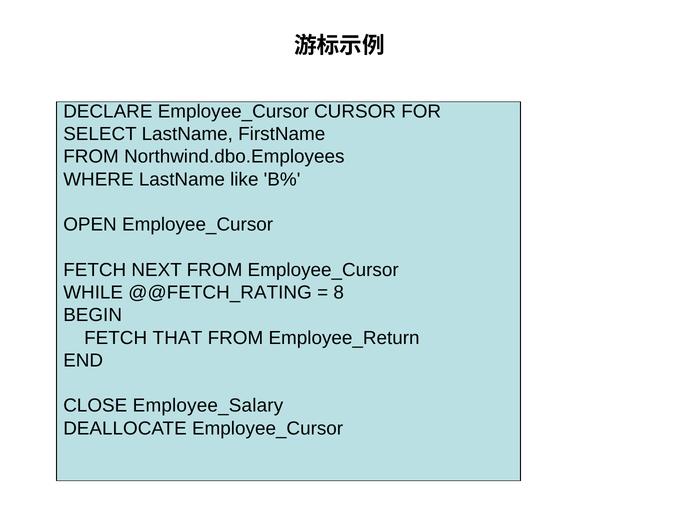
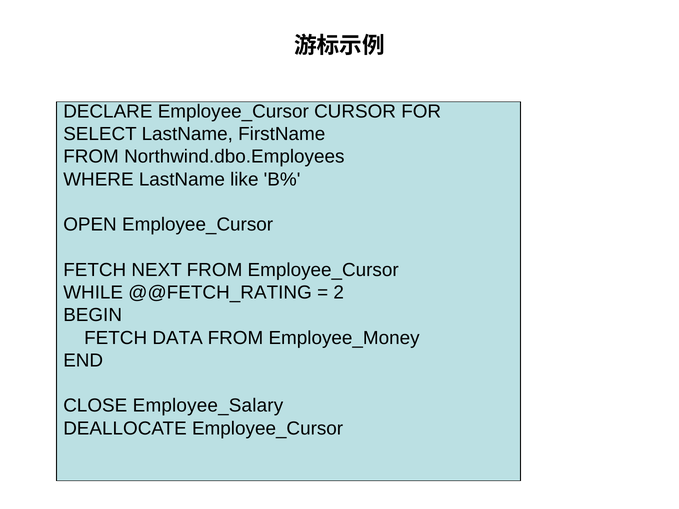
8: 8 -> 2
THAT: THAT -> DATA
Employee_Return: Employee_Return -> Employee_Money
